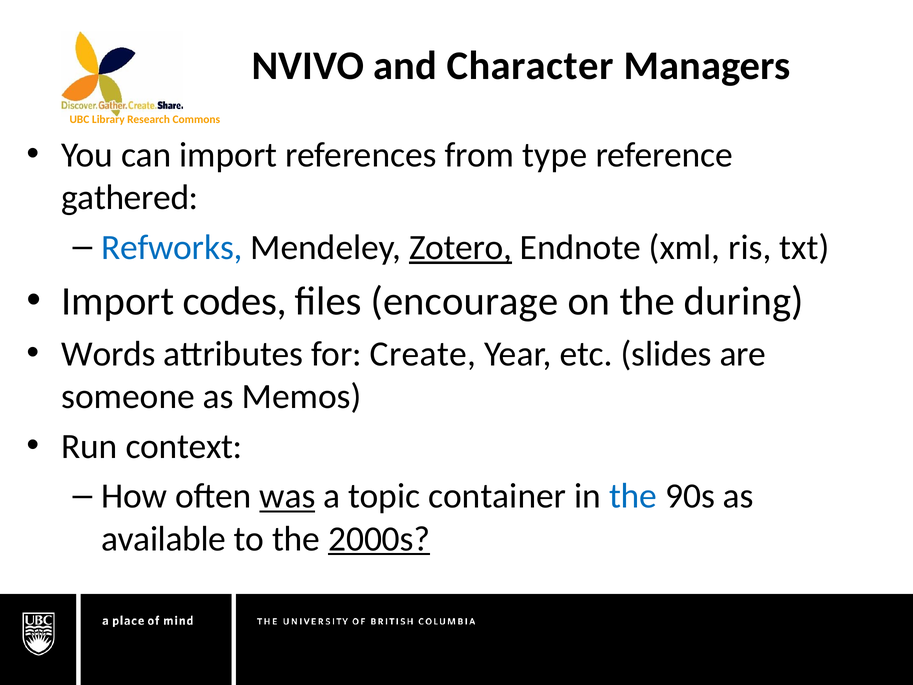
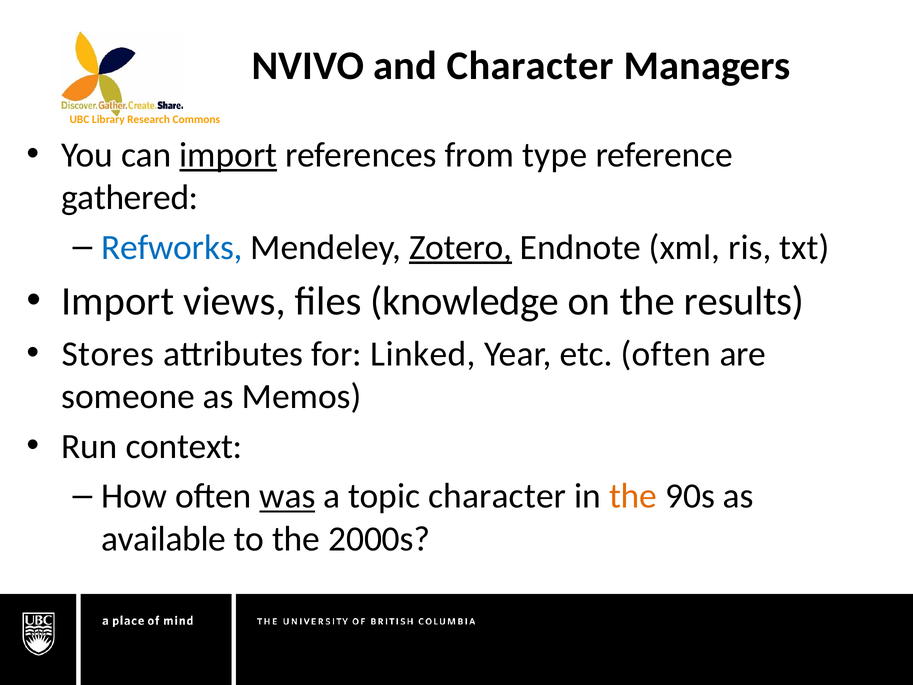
import at (228, 155) underline: none -> present
codes: codes -> views
encourage: encourage -> knowledge
during: during -> results
Words: Words -> Stores
Create: Create -> Linked
etc slides: slides -> often
topic container: container -> character
the at (633, 496) colour: blue -> orange
2000s underline: present -> none
